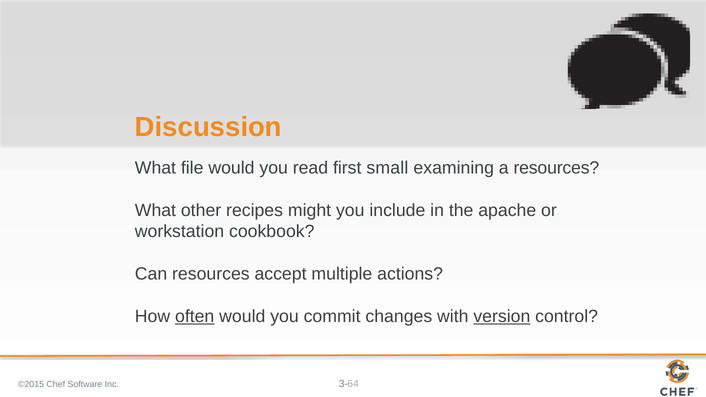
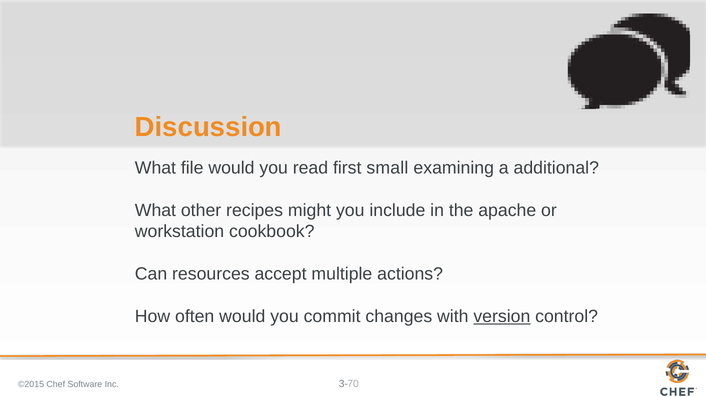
a resources: resources -> additional
often underline: present -> none
64: 64 -> 70
